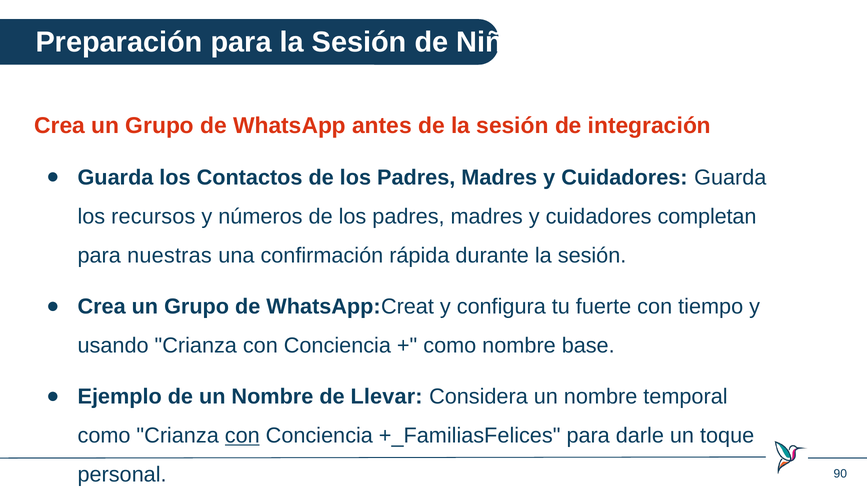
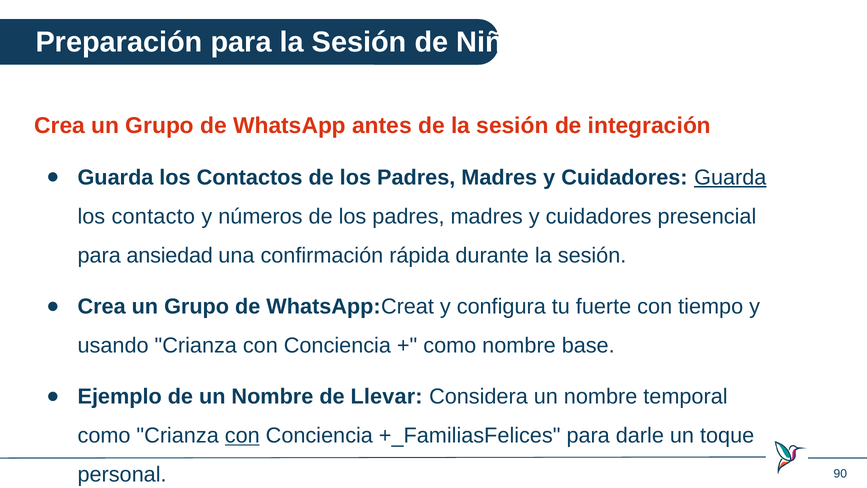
Guarda at (730, 177) underline: none -> present
recursos: recursos -> contacto
completan: completan -> presencial
nuestras: nuestras -> ansiedad
